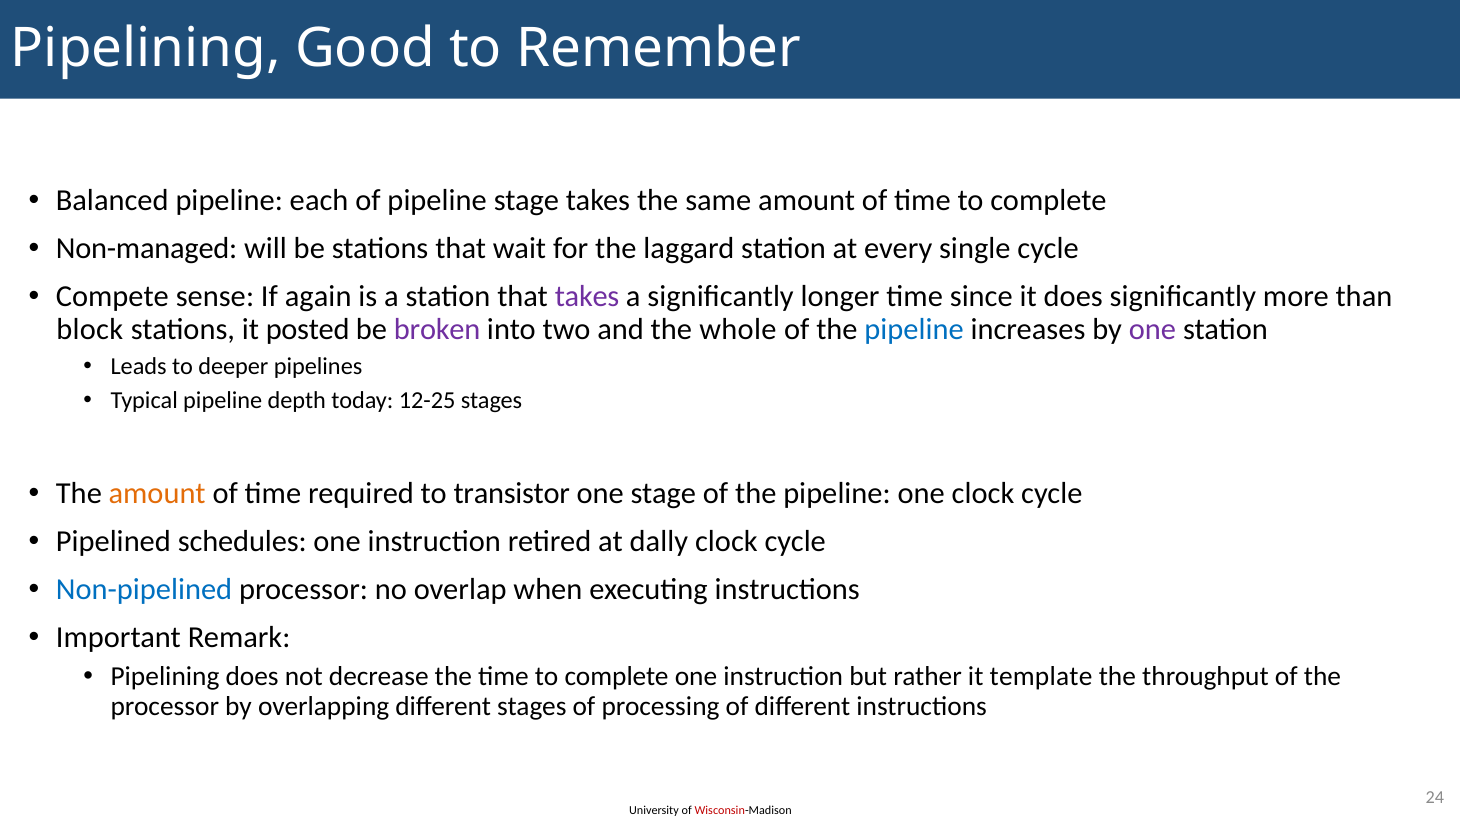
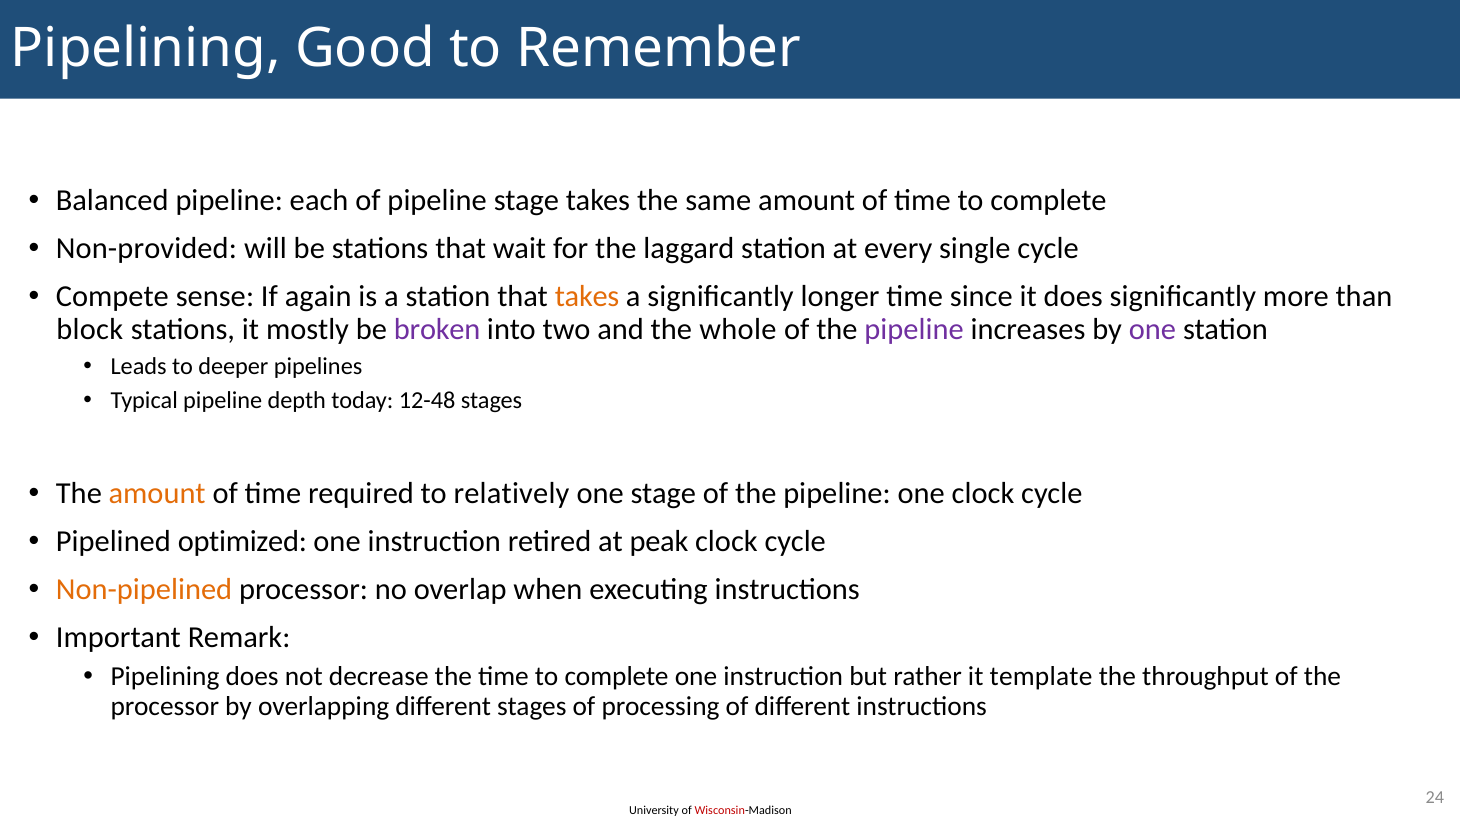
Non-managed: Non-managed -> Non-provided
takes at (587, 297) colour: purple -> orange
posted: posted -> mostly
pipeline at (914, 330) colour: blue -> purple
12-25: 12-25 -> 12-48
transistor: transistor -> relatively
schedules: schedules -> optimized
dally: dally -> peak
Non-pipelined colour: blue -> orange
